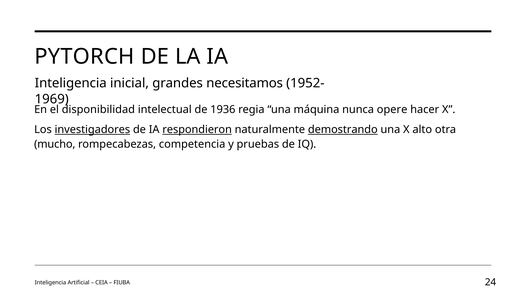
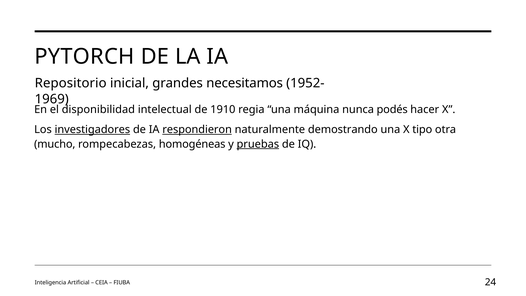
Inteligencia at (71, 83): Inteligencia -> Repositorio
1936: 1936 -> 1910
opere: opere -> podés
demostrando underline: present -> none
alto: alto -> tipo
competencia: competencia -> homogéneas
pruebas underline: none -> present
